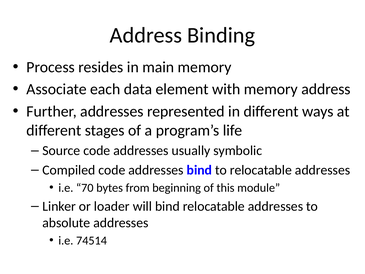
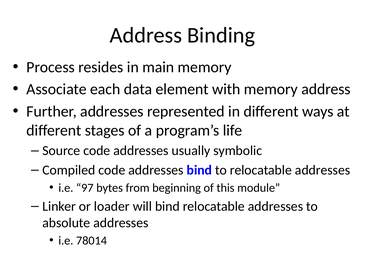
70: 70 -> 97
74514: 74514 -> 78014
